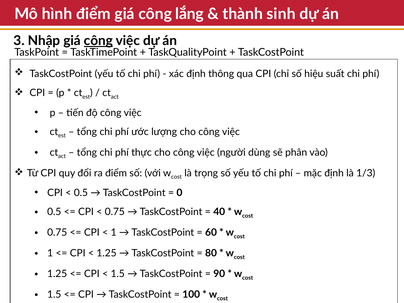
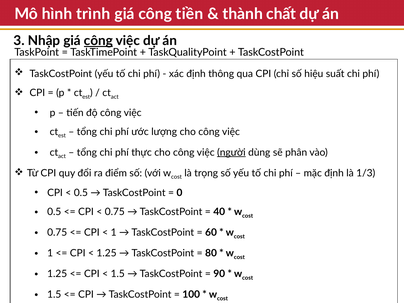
hình điểm: điểm -> trình
lắng: lắng -> tiền
thành sinh: sinh -> chất
người underline: none -> present
